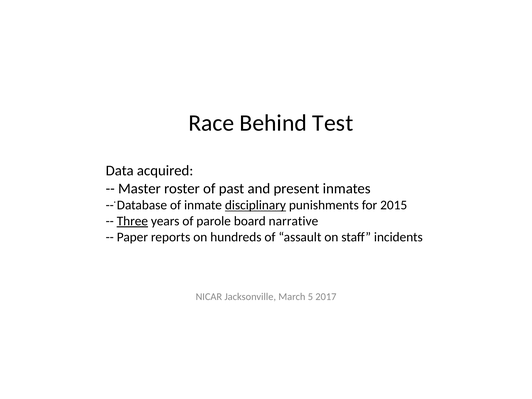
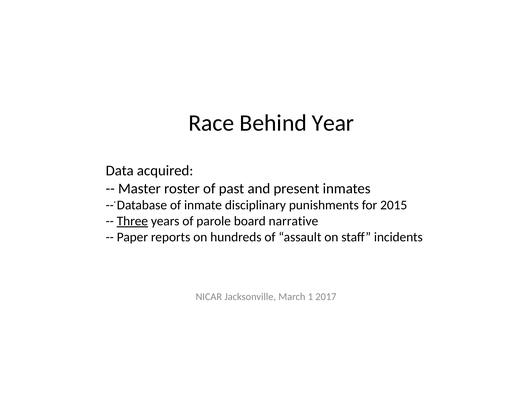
Test: Test -> Year
disciplinary underline: present -> none
5: 5 -> 1
